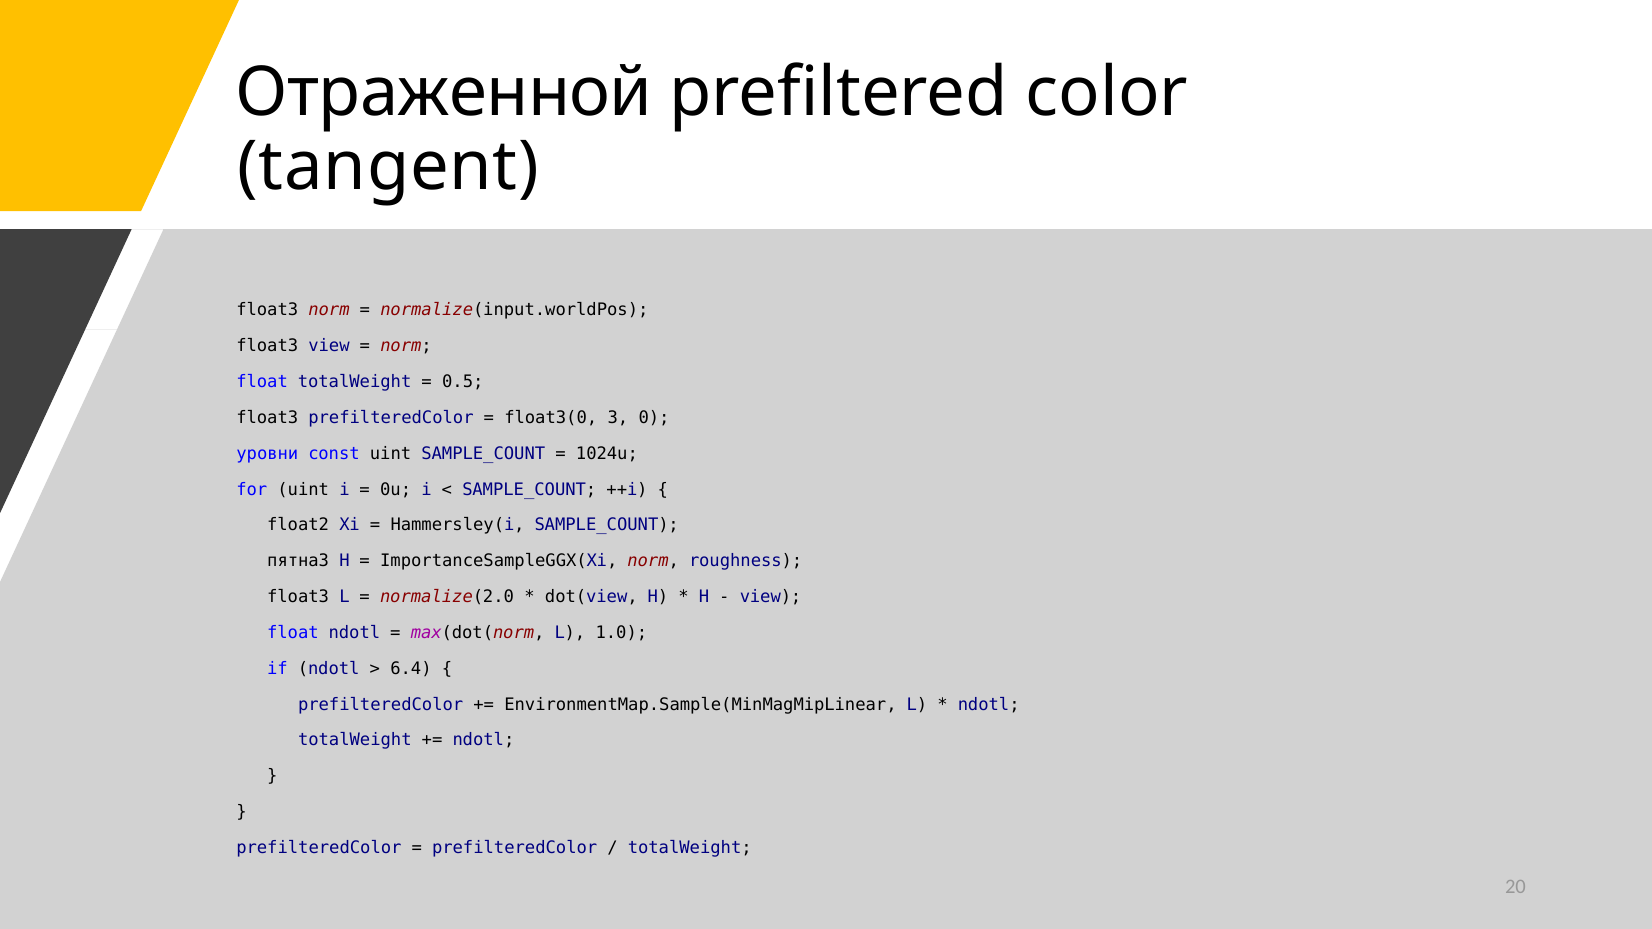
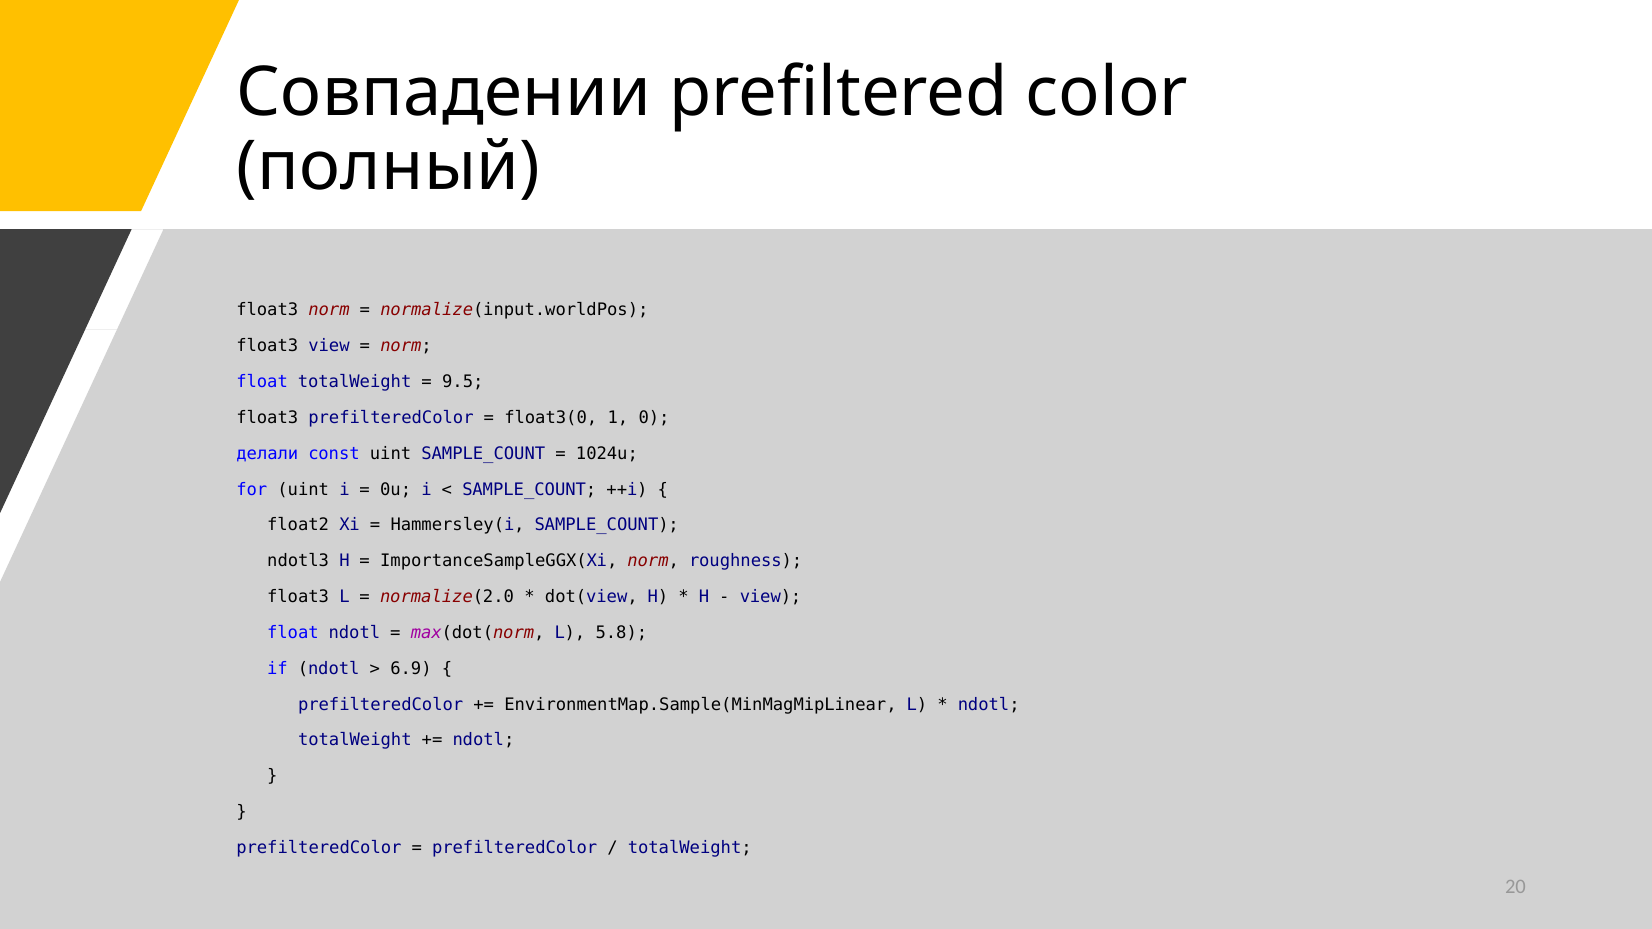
Отраженной: Отраженной -> Совпадении
tangent: tangent -> полный
0.5: 0.5 -> 9.5
3: 3 -> 1
уровни: уровни -> делали
пятна3: пятна3 -> ndotl3
1.0: 1.0 -> 5.8
6.4: 6.4 -> 6.9
